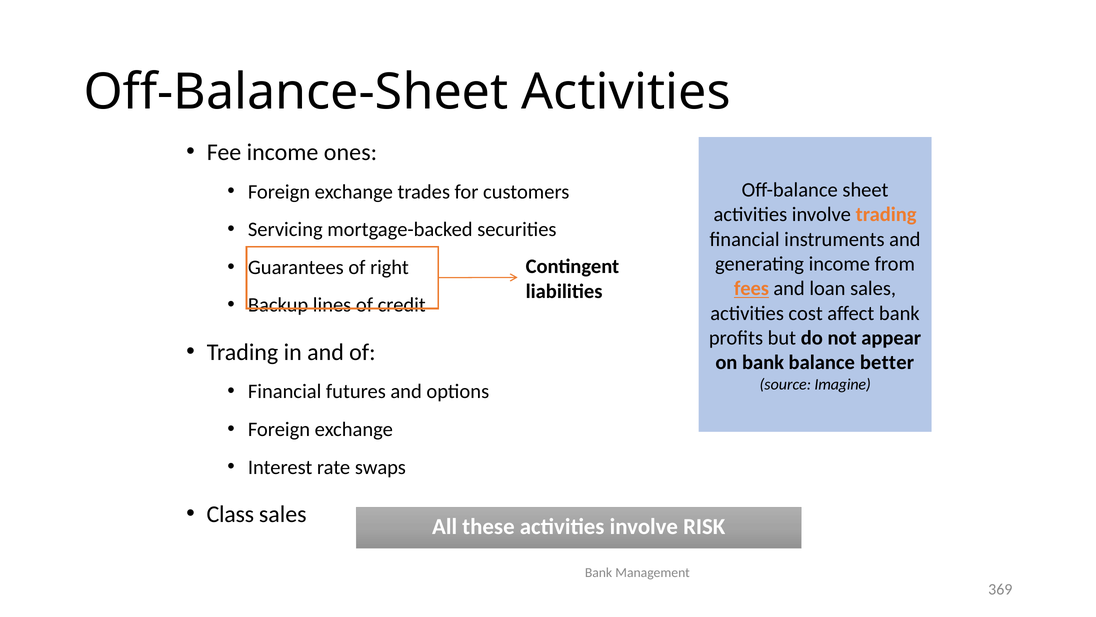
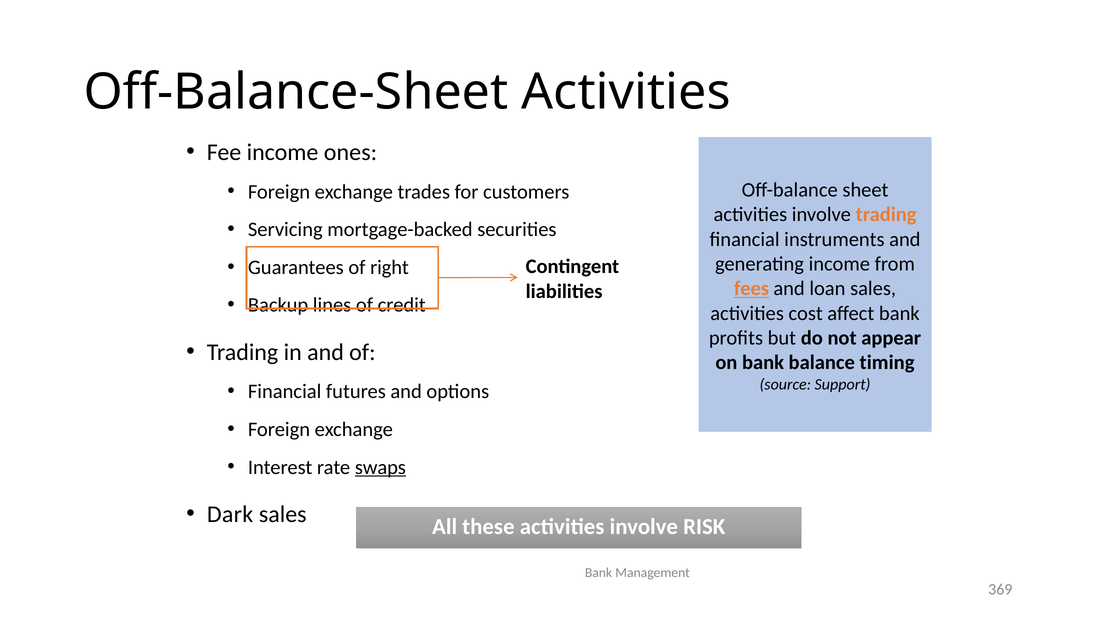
better: better -> timing
Imagine: Imagine -> Support
swaps underline: none -> present
Class: Class -> Dark
